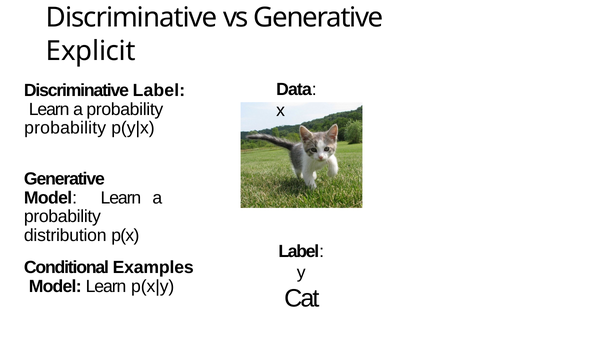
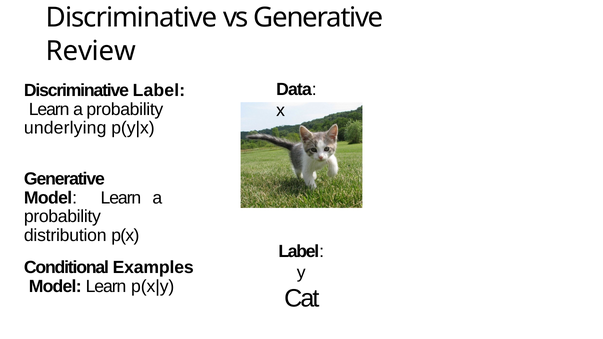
Explicit: Explicit -> Review
probability at (65, 128): probability -> underlying
